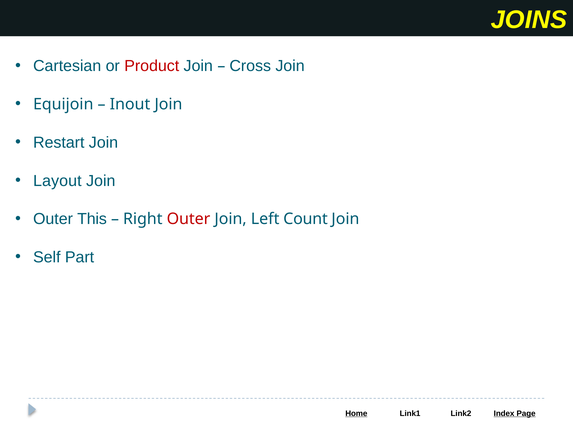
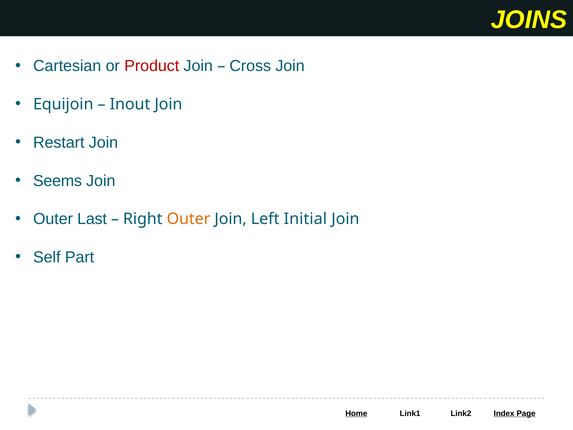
Layout: Layout -> Seems
This: This -> Last
Outer at (188, 219) colour: red -> orange
Count: Count -> Initial
